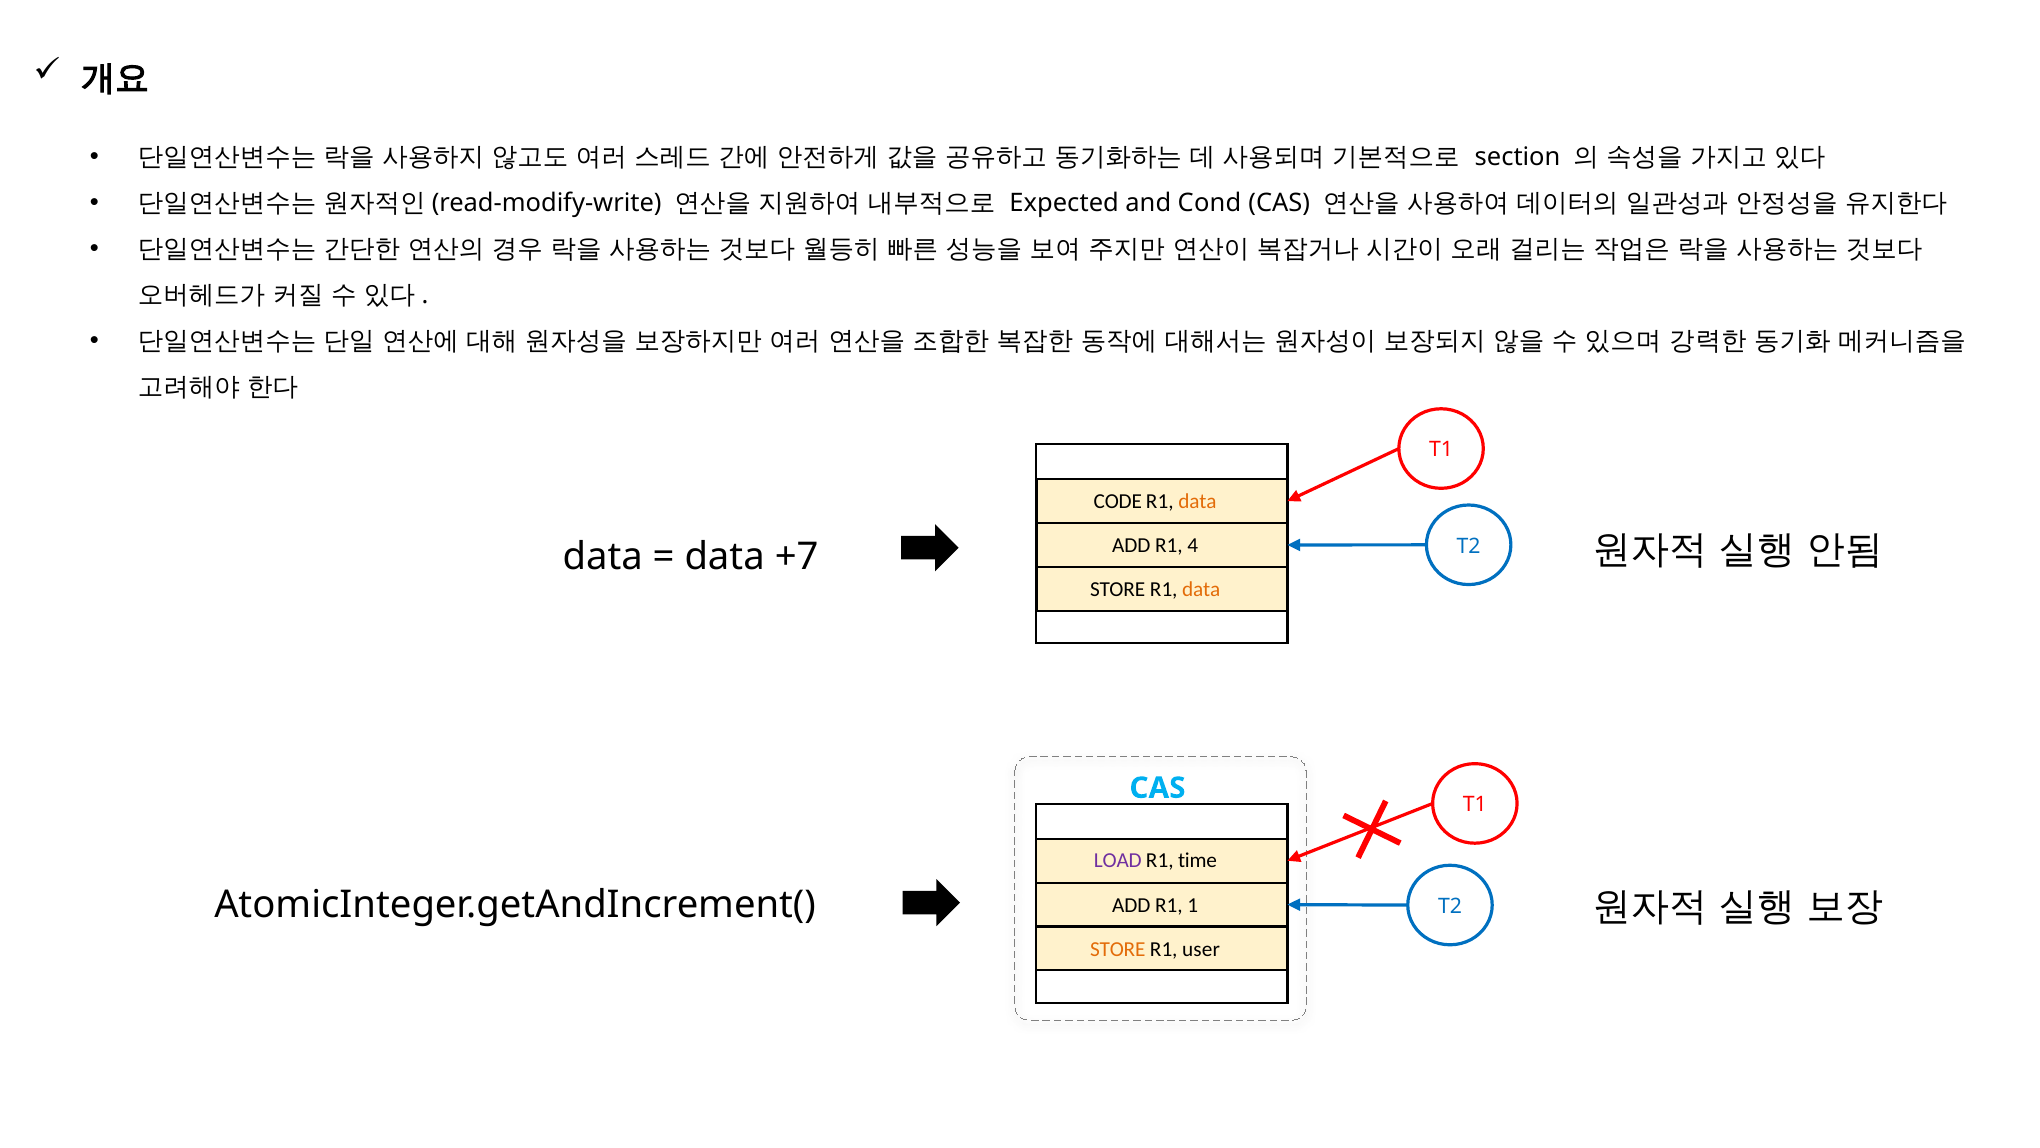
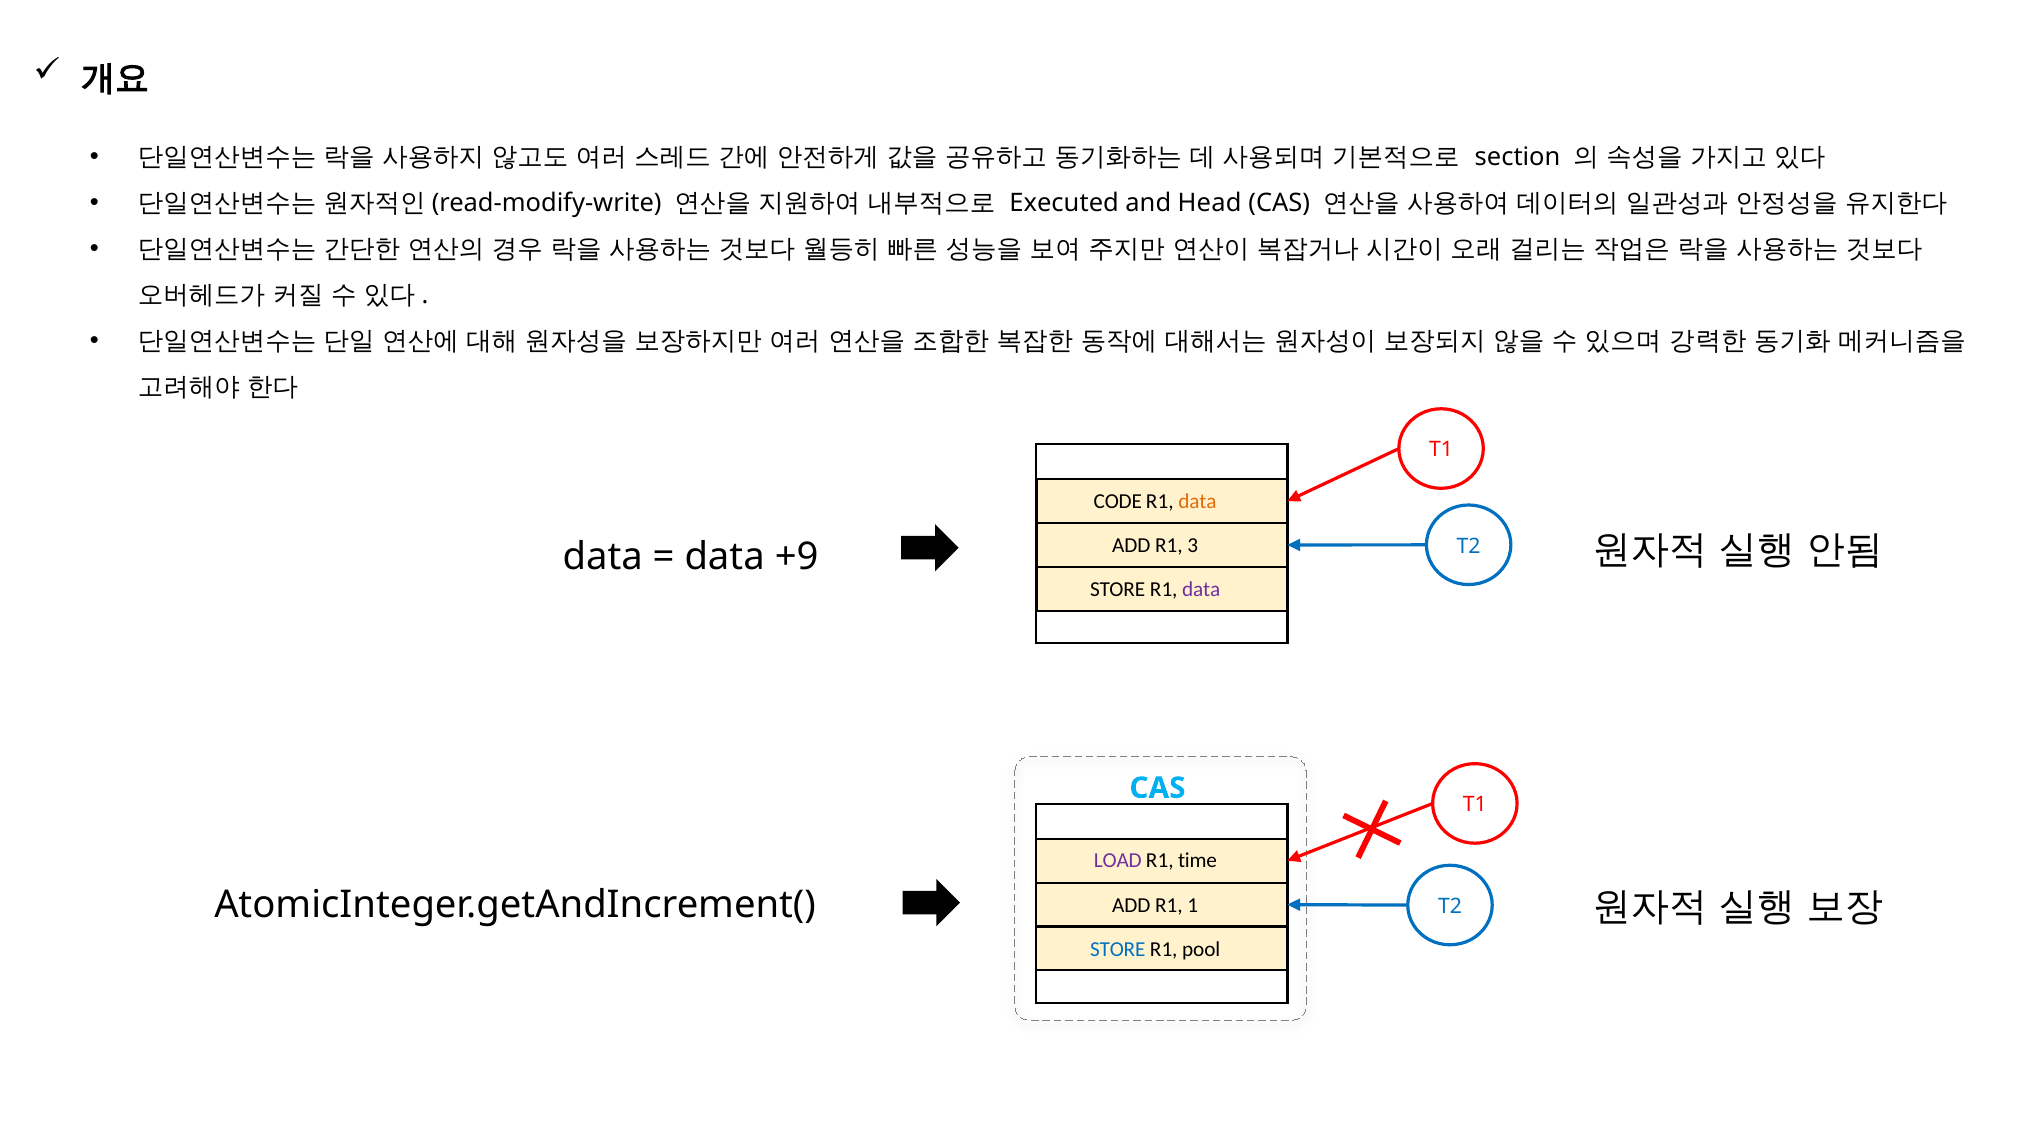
Expected: Expected -> Executed
Cond: Cond -> Head
+7: +7 -> +9
4: 4 -> 3
data at (1201, 590) colour: orange -> purple
STORE at (1118, 949) colour: orange -> blue
user: user -> pool
